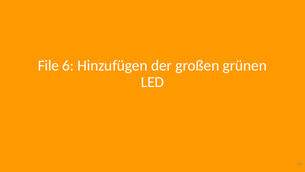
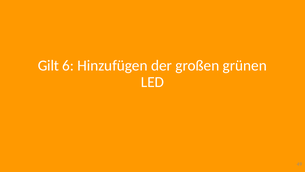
File: File -> Gilt
